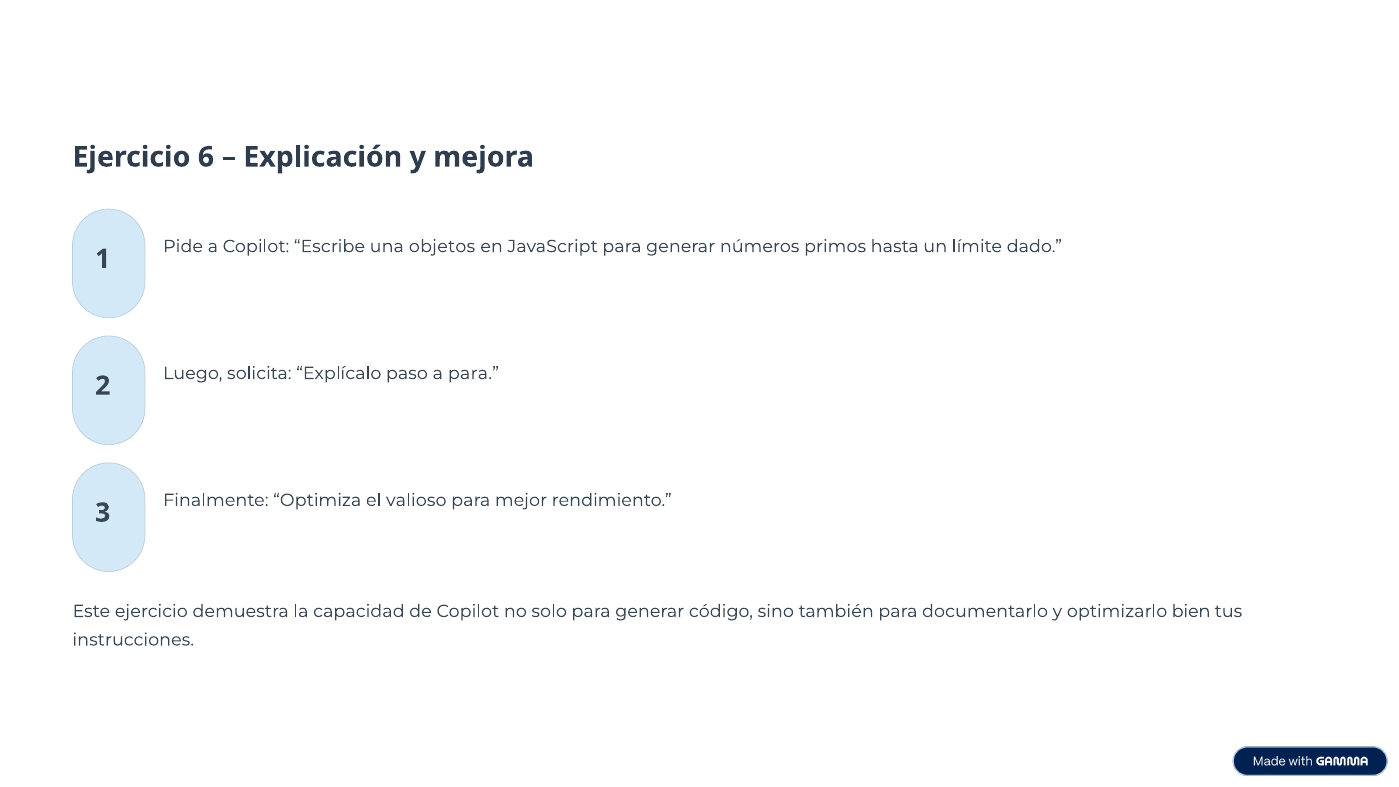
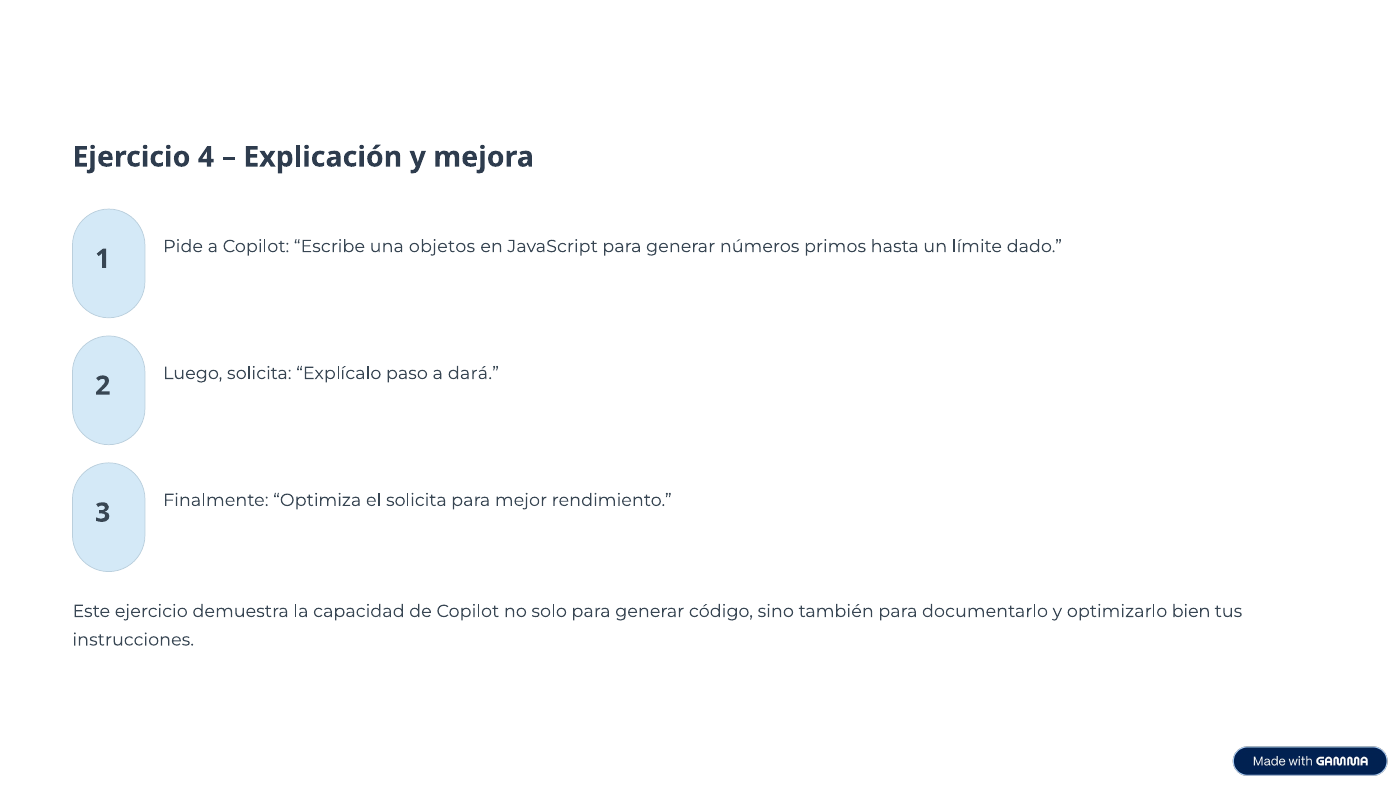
6: 6 -> 4
a para: para -> dará
el valioso: valioso -> solicita
